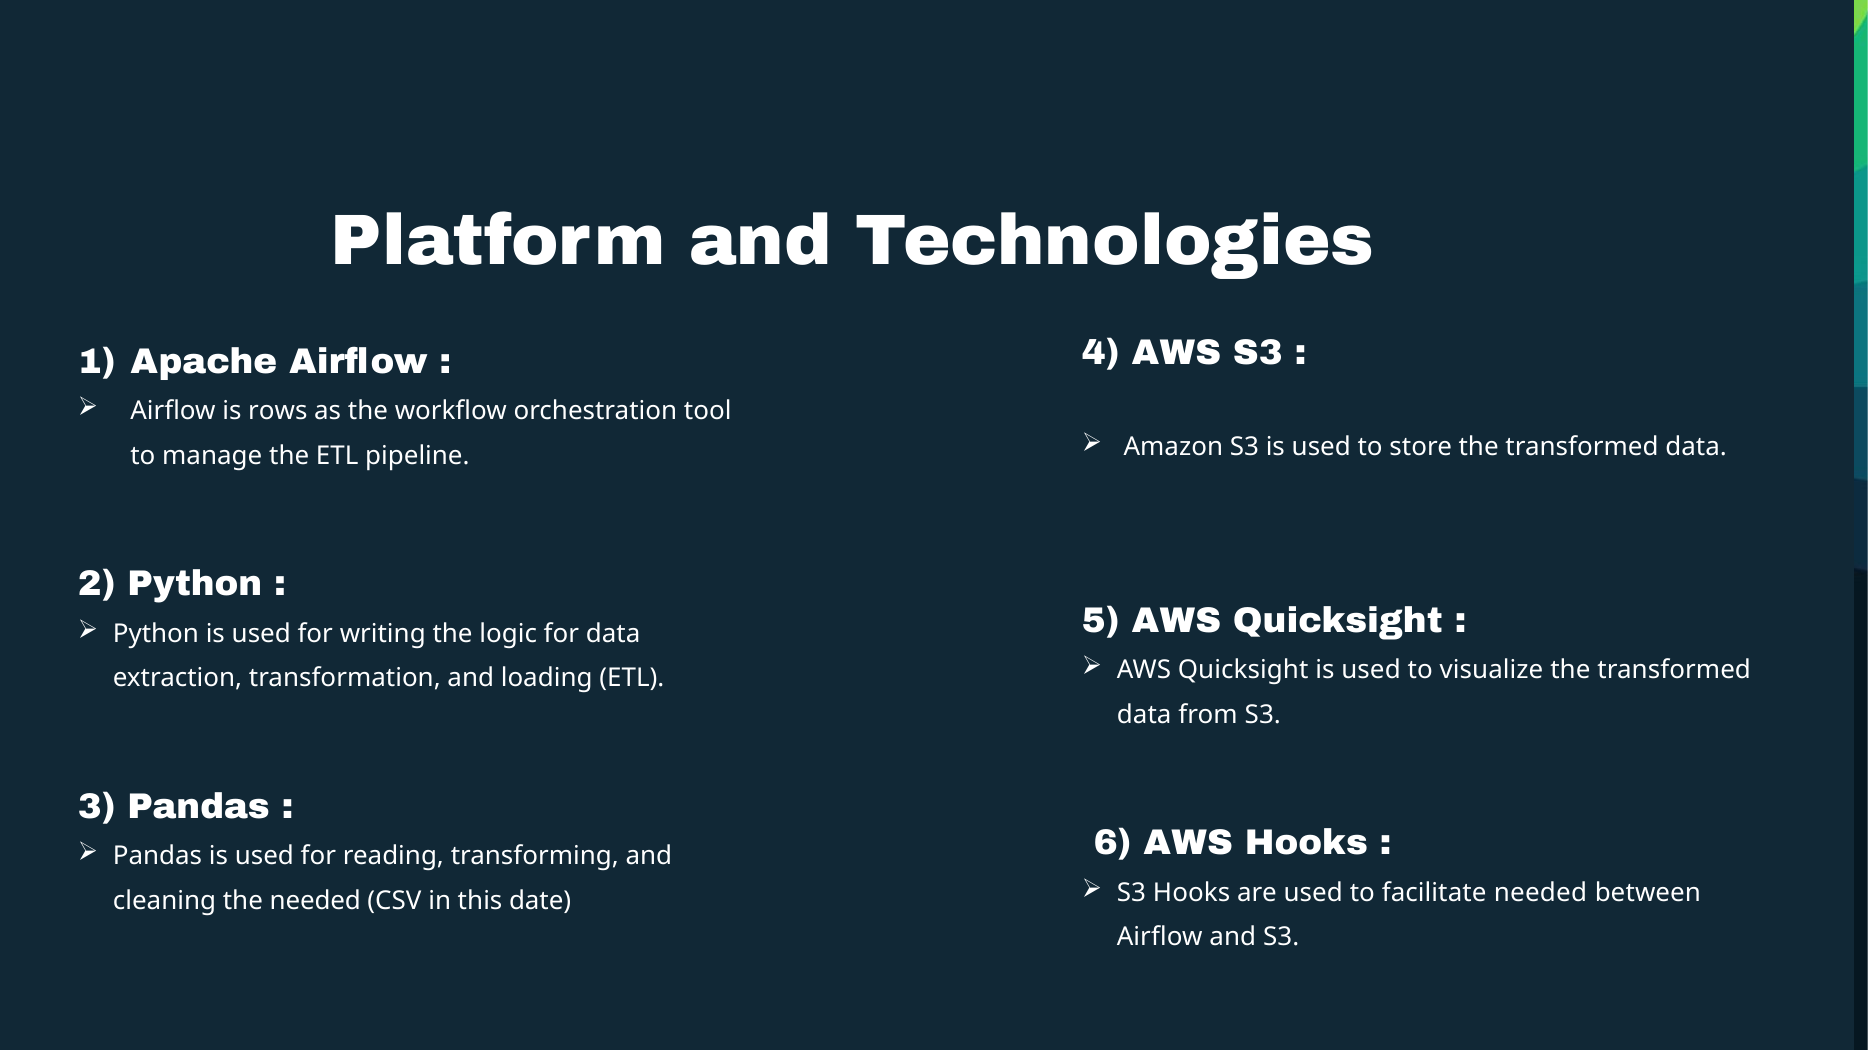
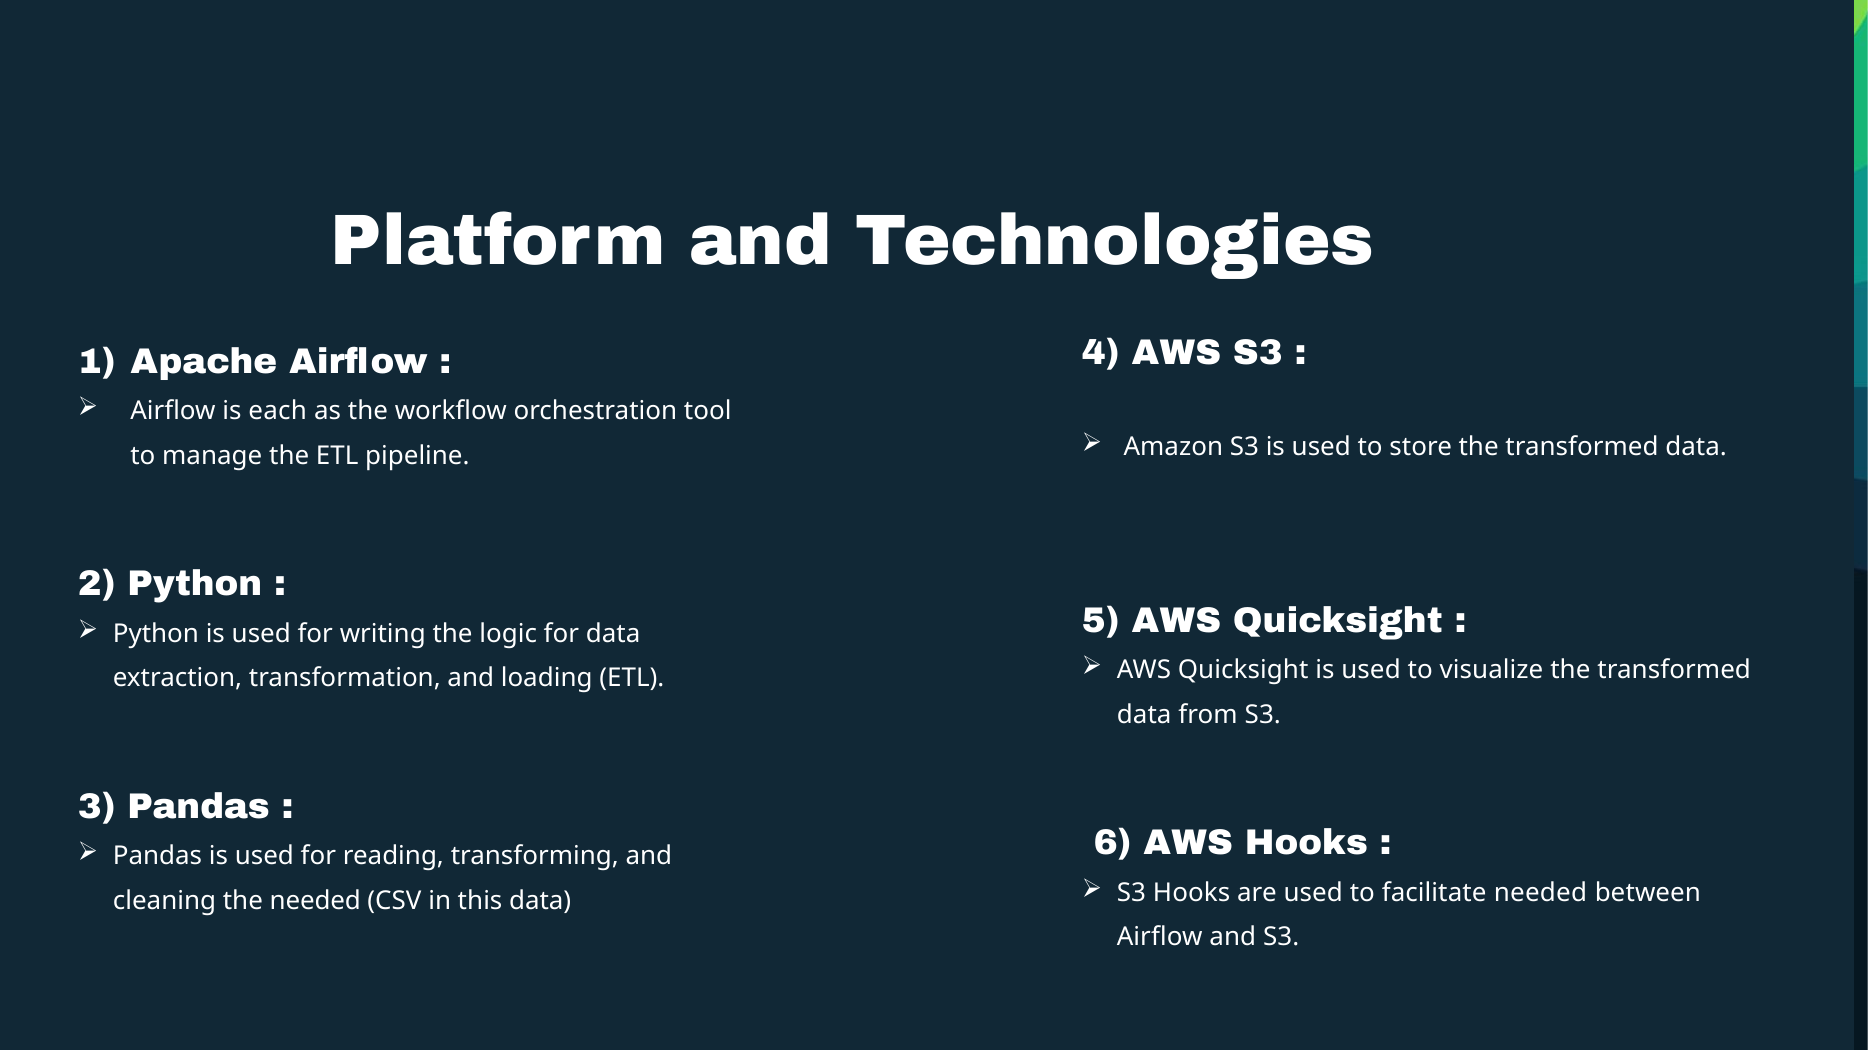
rows: rows -> each
this date: date -> data
